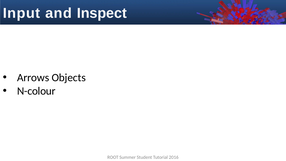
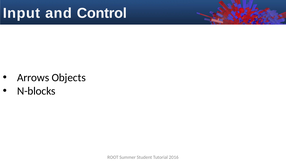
Inspect: Inspect -> Control
N-colour: N-colour -> N-blocks
